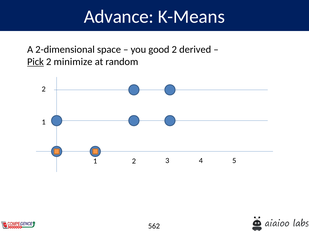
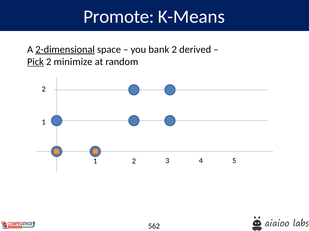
Advance: Advance -> Promote
2-dimensional underline: none -> present
good: good -> bank
